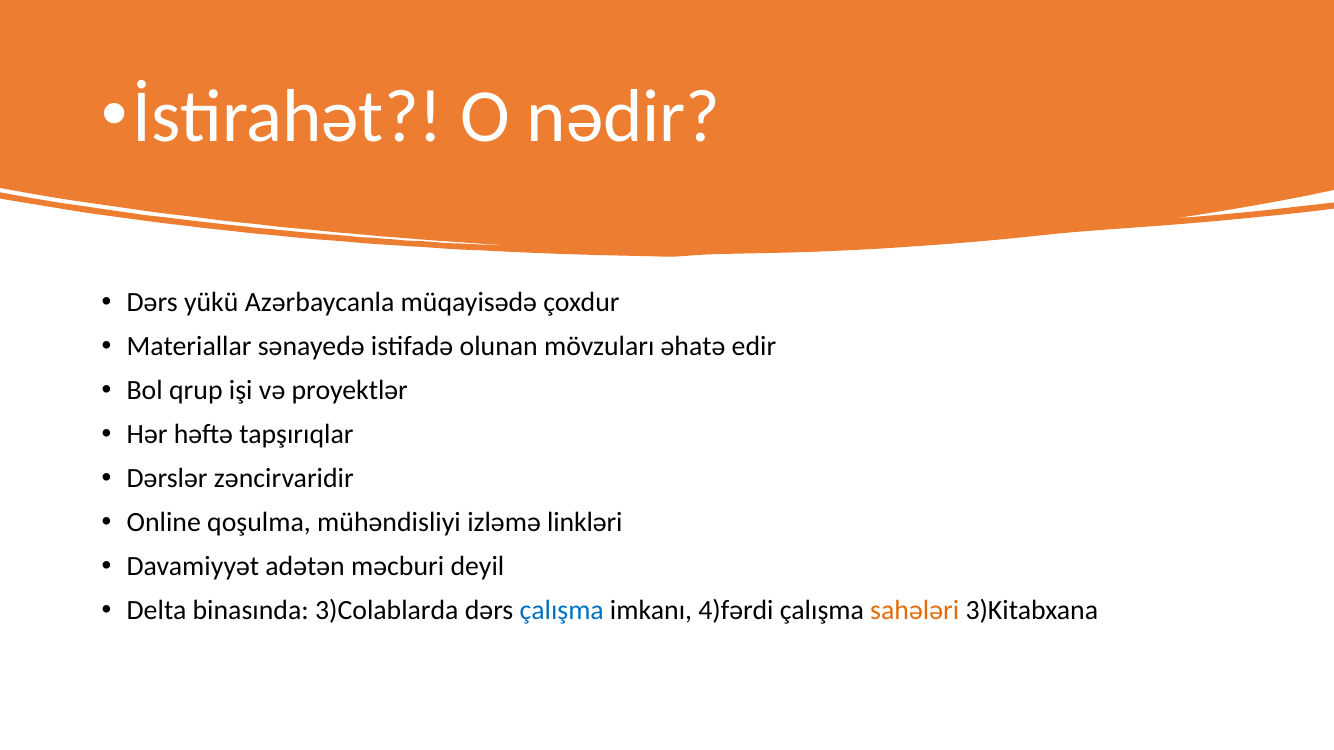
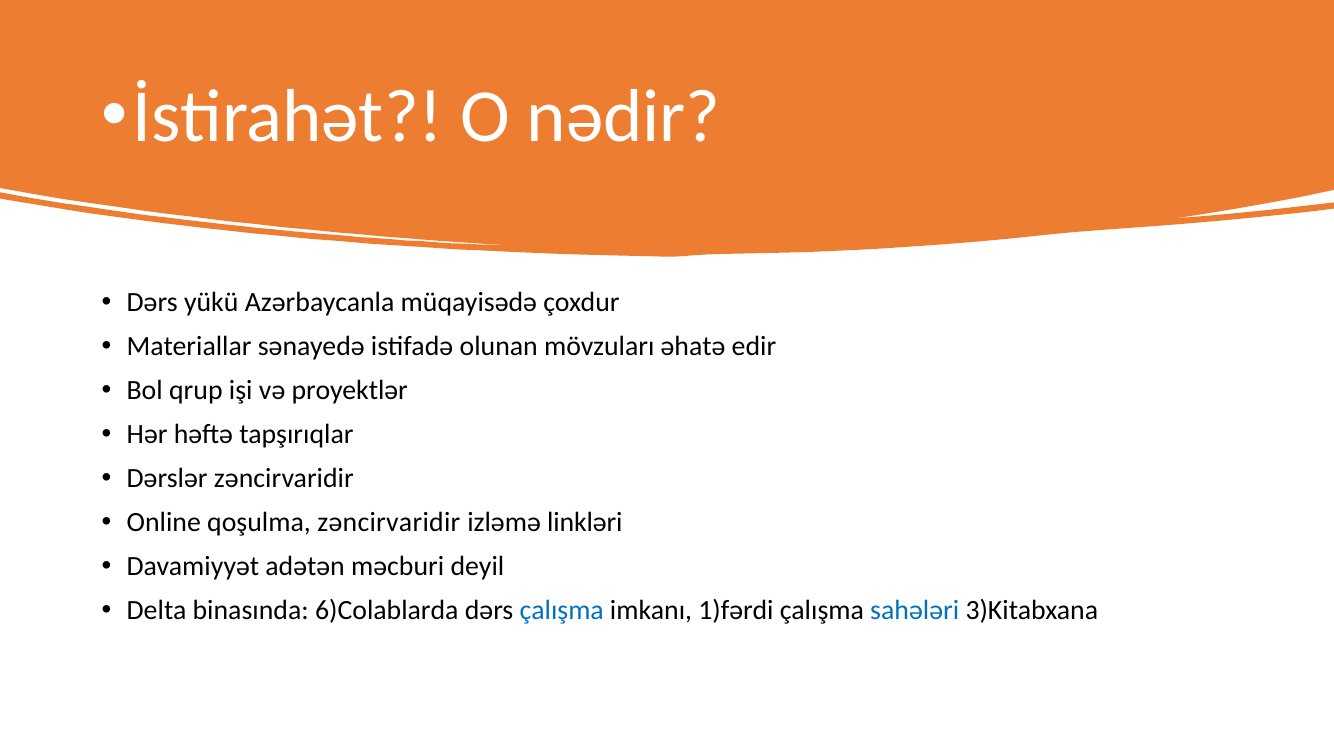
qoşulma mühəndisliyi: mühəndisliyi -> zəncirvaridir
3)Colablarda: 3)Colablarda -> 6)Colablarda
4)fərdi: 4)fərdi -> 1)fərdi
sahələri colour: orange -> blue
